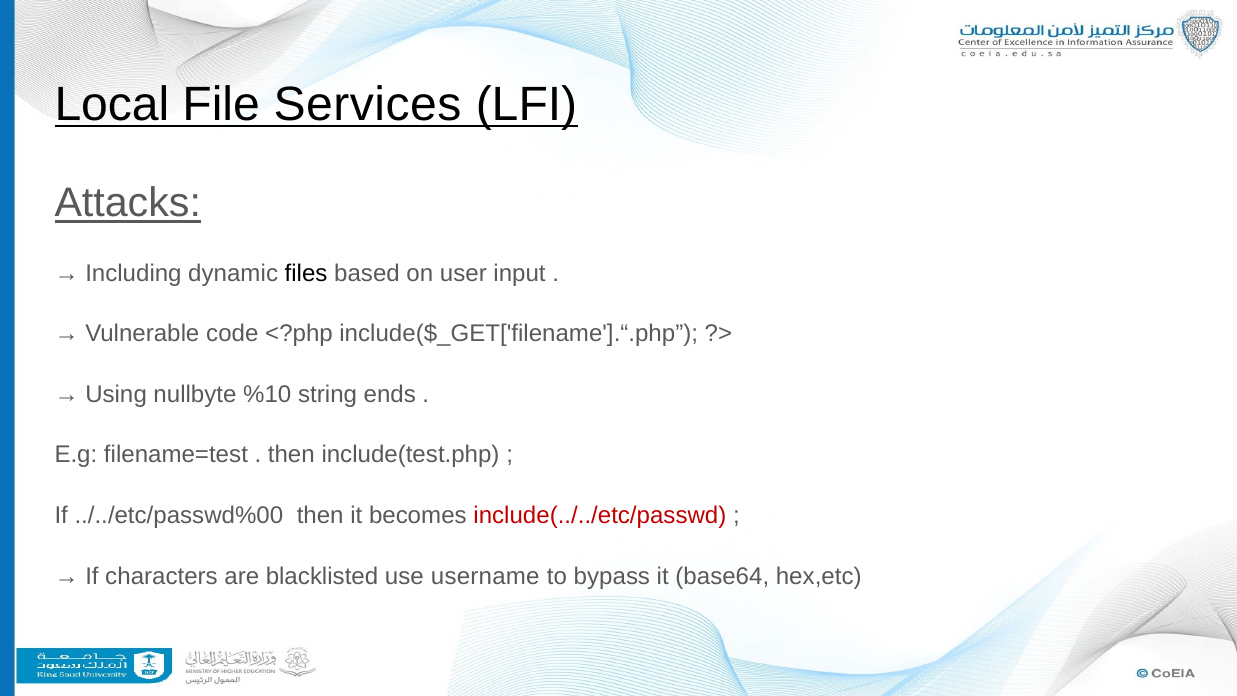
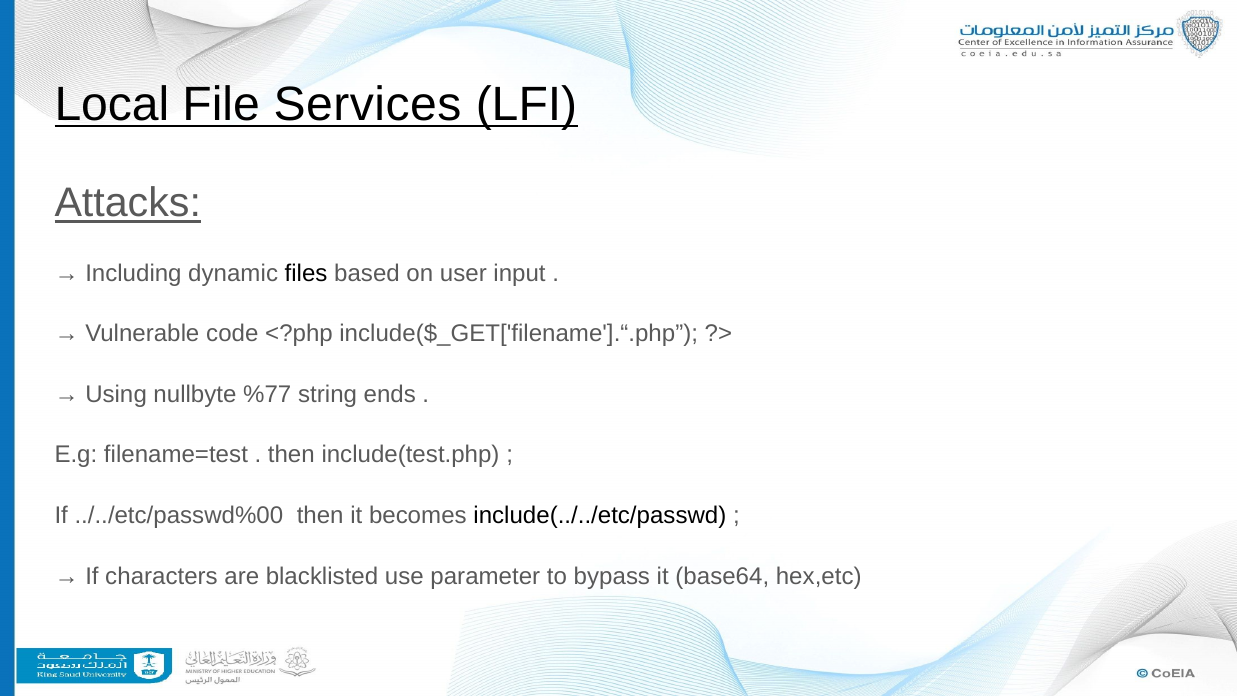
%10: %10 -> %77
include(../../etc/passwd colour: red -> black
username: username -> parameter
